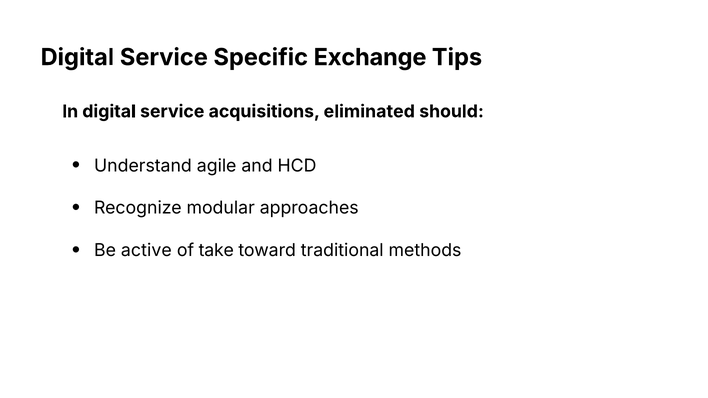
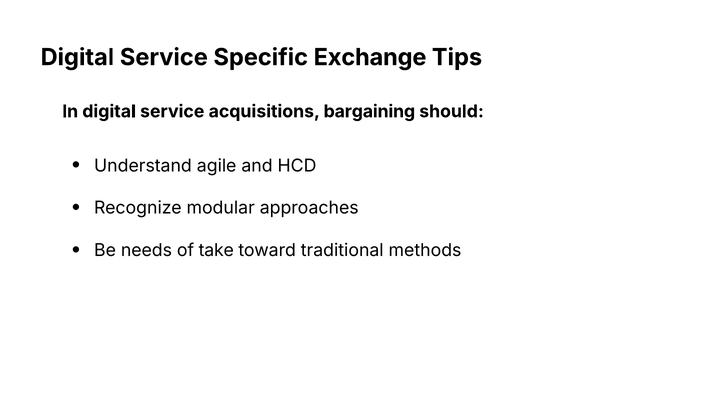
eliminated: eliminated -> bargaining
active: active -> needs
